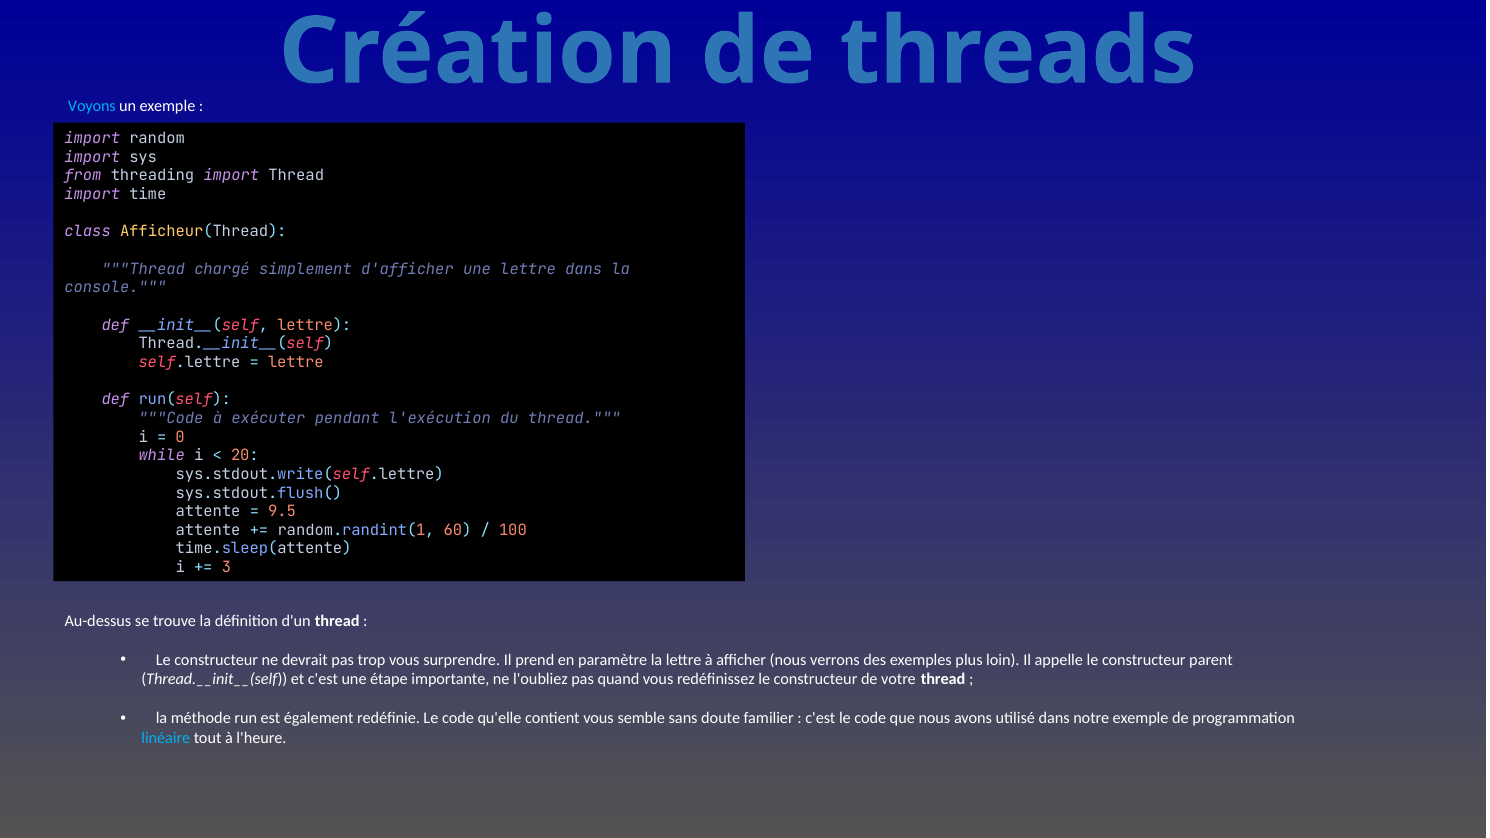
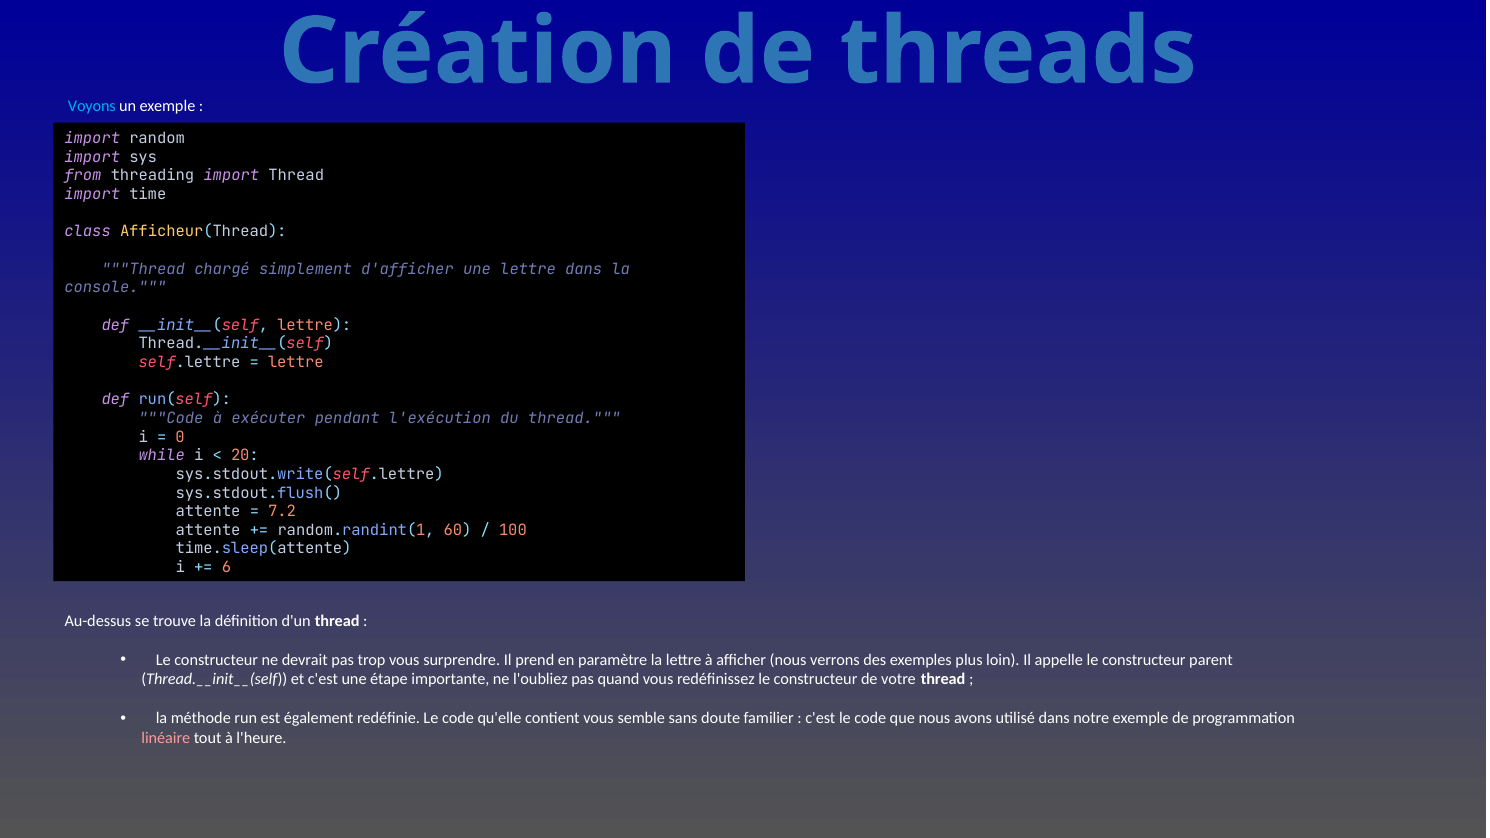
9.5: 9.5 -> 7.2
3: 3 -> 6
linéaire colour: light blue -> pink
